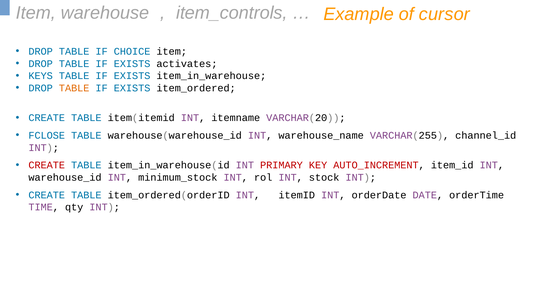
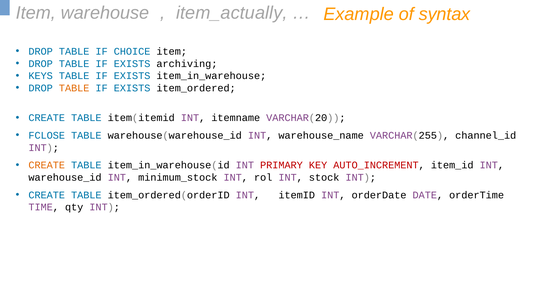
item_controls: item_controls -> item_actually
cursor: cursor -> syntax
activates: activates -> archiving
CREATE at (47, 165) colour: red -> orange
